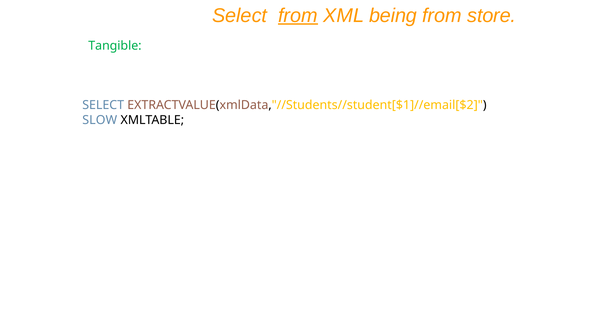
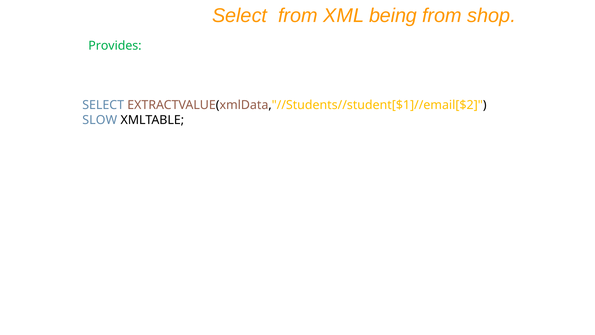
from at (298, 15) underline: present -> none
store: store -> shop
Tangible: Tangible -> Provides
